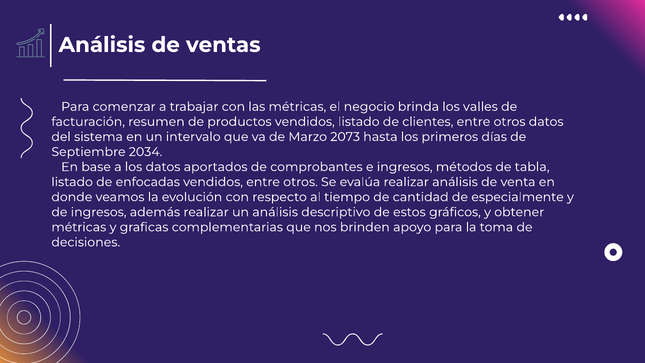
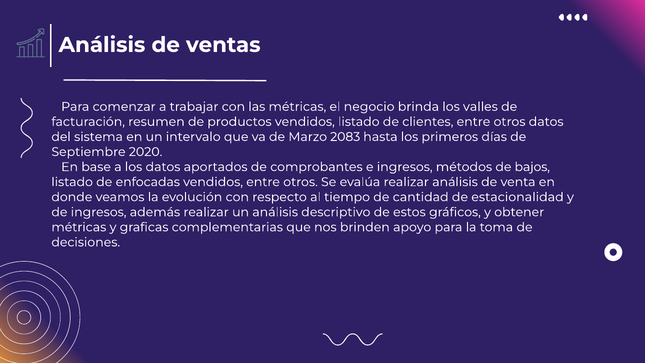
2073: 2073 -> 2083
2034: 2034 -> 2020
tabla: tabla -> bajos
especialmente: especialmente -> estacionalidad
